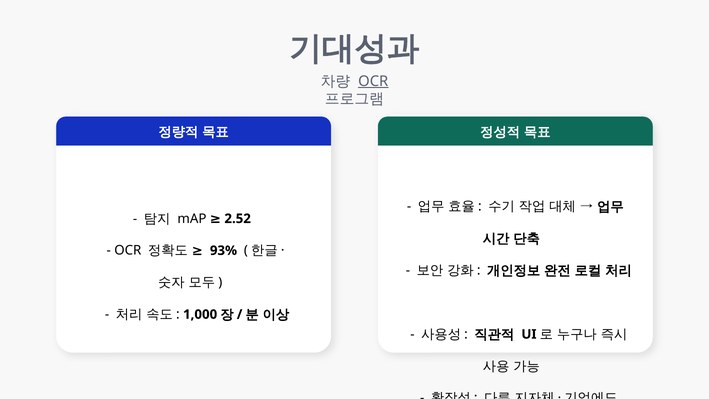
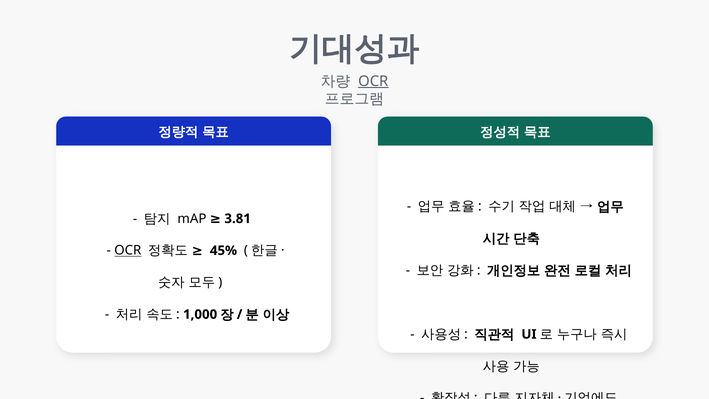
2.52: 2.52 -> 3.81
OCR at (128, 250) underline: none -> present
93%: 93% -> 45%
